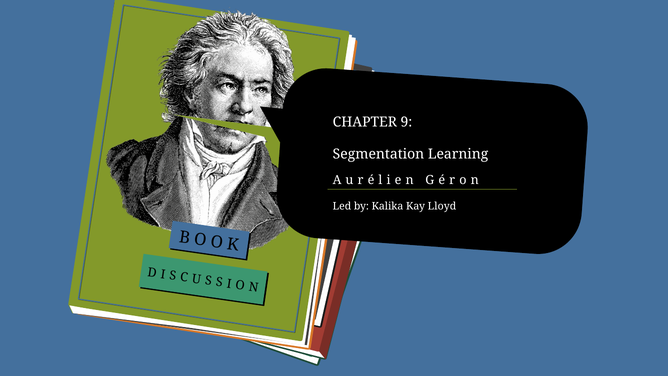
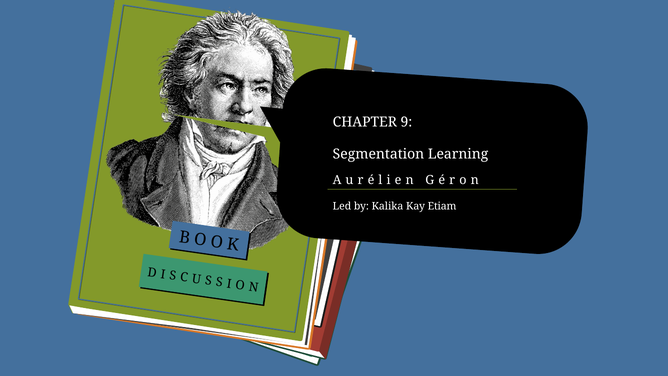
Lloyd: Lloyd -> Etiam
